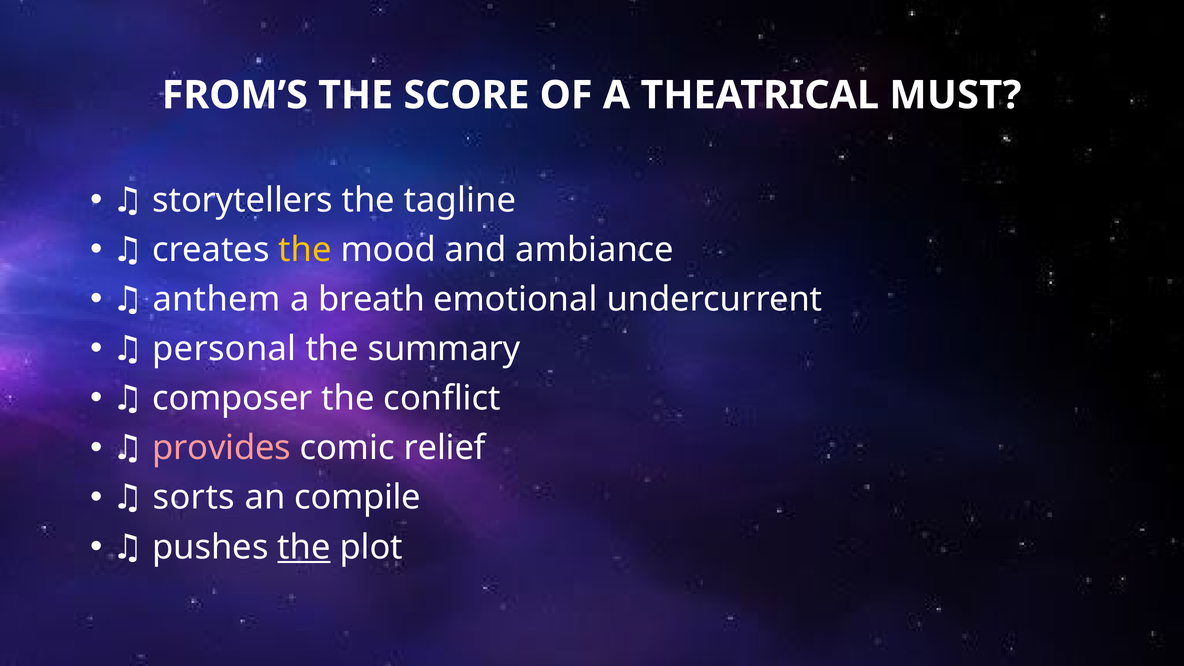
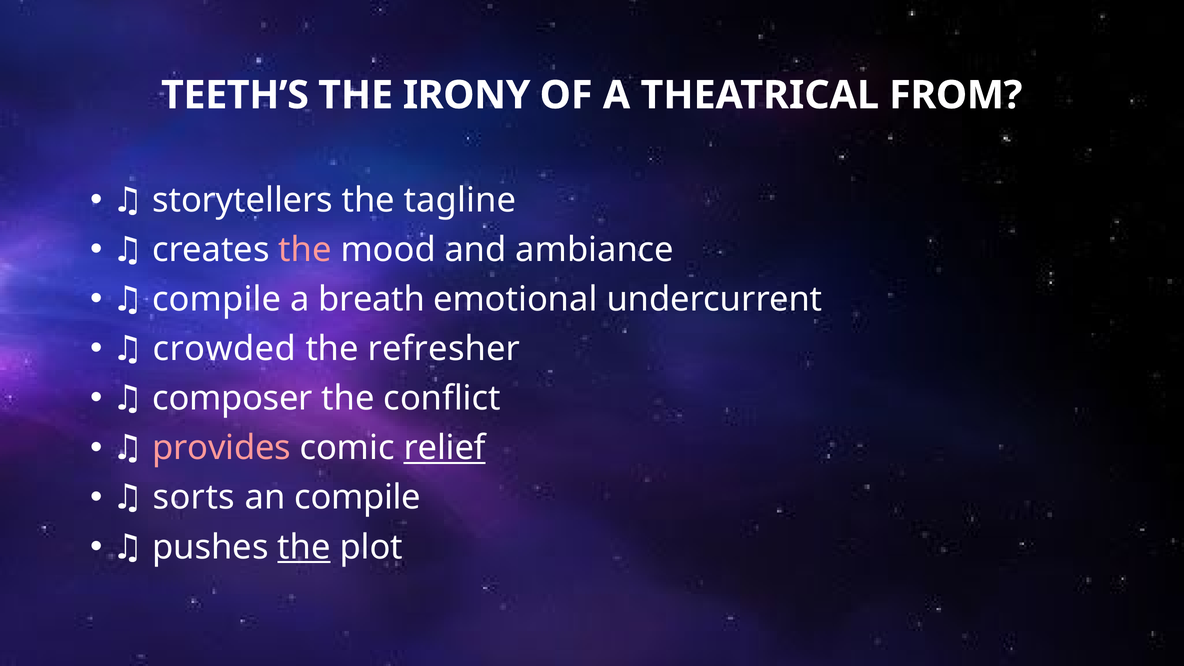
FROM’S: FROM’S -> TEETH’S
SCORE: SCORE -> IRONY
MUST: MUST -> FROM
the at (305, 250) colour: yellow -> pink
anthem at (217, 299): anthem -> compile
personal: personal -> crowded
summary: summary -> refresher
relief underline: none -> present
